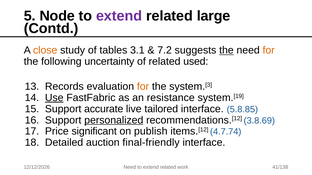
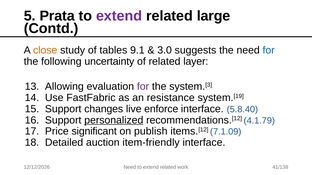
Node: Node -> Prata
3.1: 3.1 -> 9.1
7.2: 7.2 -> 3.0
the at (226, 50) underline: present -> none
for at (269, 50) colour: orange -> blue
used: used -> layer
Records: Records -> Allowing
for at (143, 87) colour: orange -> purple
Use underline: present -> none
accurate: accurate -> changes
tailored: tailored -> enforce
5.8.85: 5.8.85 -> 5.8.40
3.8.69: 3.8.69 -> 4.1.79
4.7.74: 4.7.74 -> 7.1.09
final-friendly: final-friendly -> item-friendly
